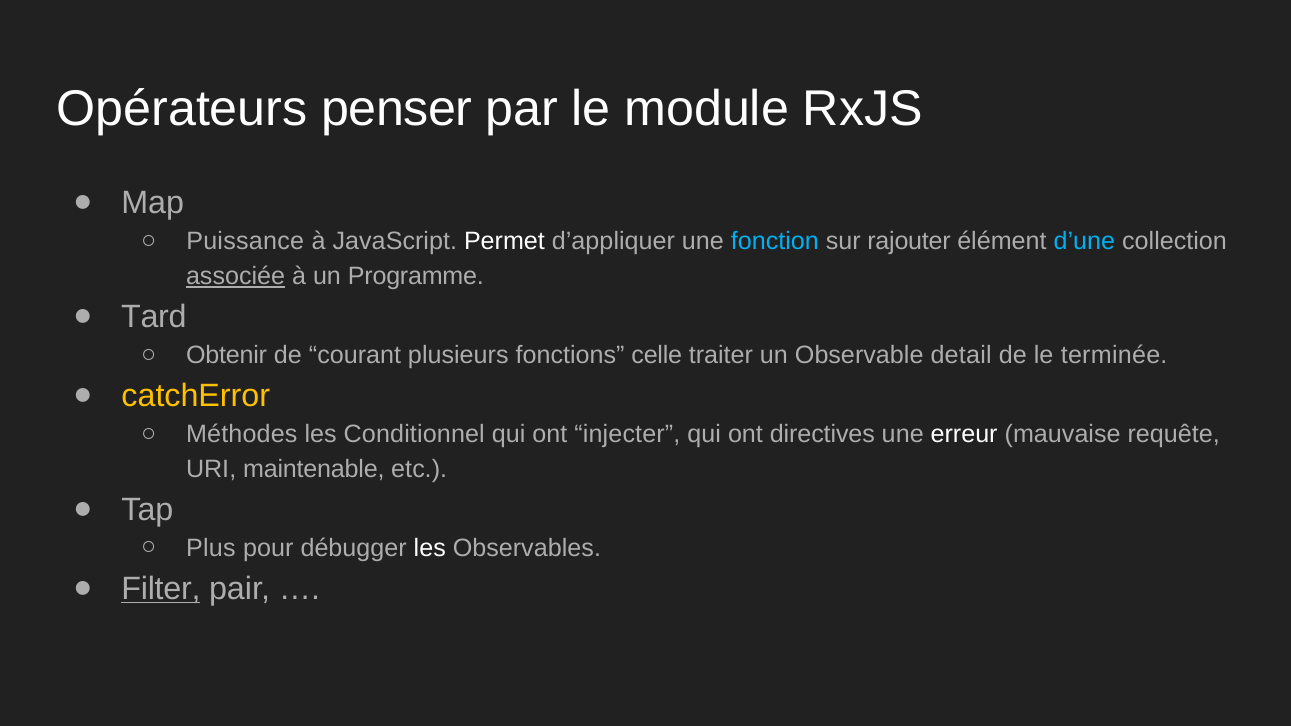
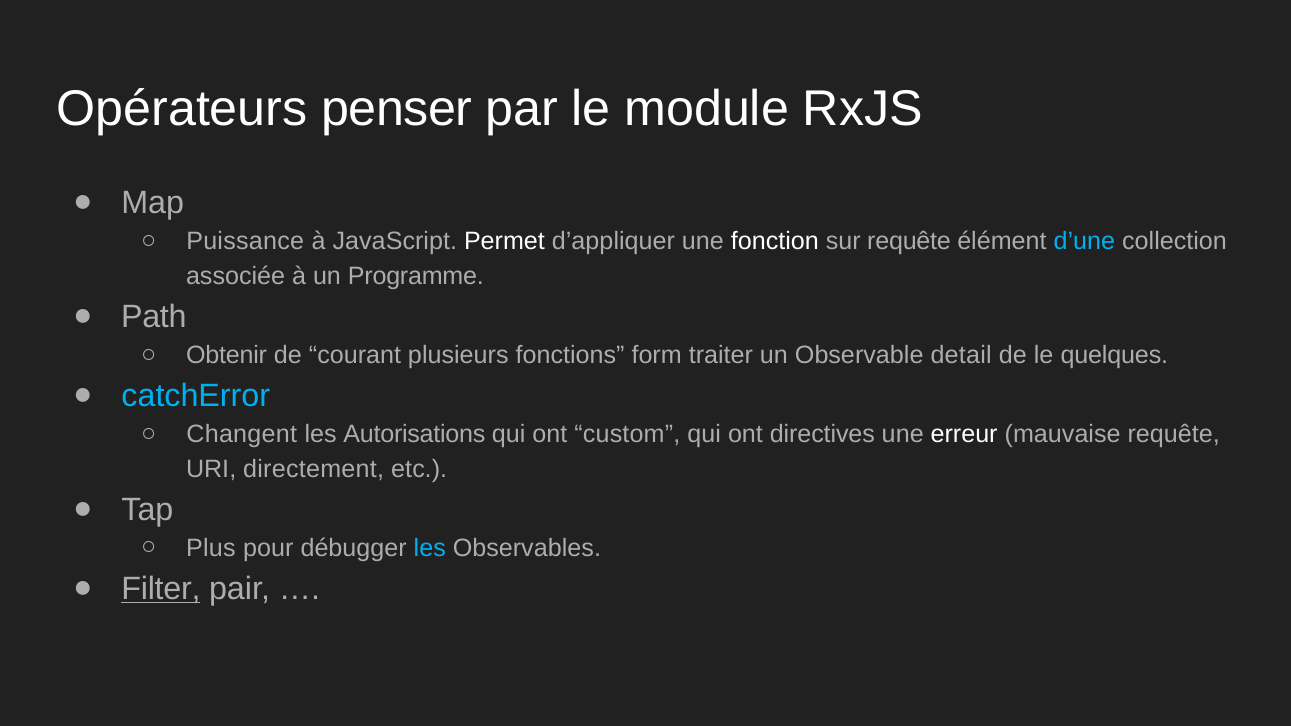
fonction colour: light blue -> white
sur rajouter: rajouter -> requête
associée underline: present -> none
Tard: Tard -> Path
celle: celle -> form
terminée: terminée -> quelques
catchError colour: yellow -> light blue
Méthodes: Méthodes -> Changent
Conditionnel: Conditionnel -> Autorisations
injecter: injecter -> custom
maintenable: maintenable -> directement
les at (430, 548) colour: white -> light blue
